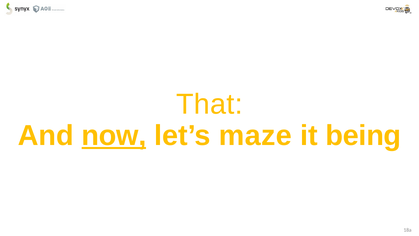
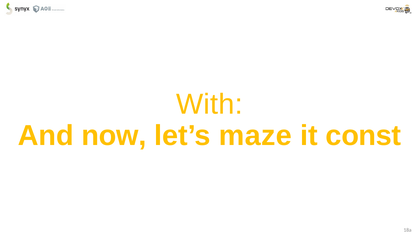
That: That -> With
now underline: present -> none
being: being -> const
